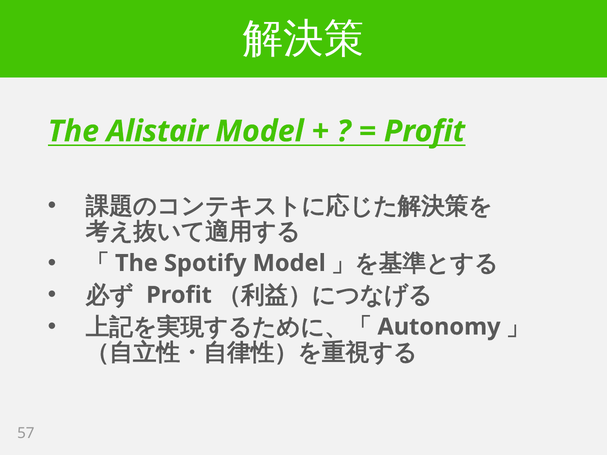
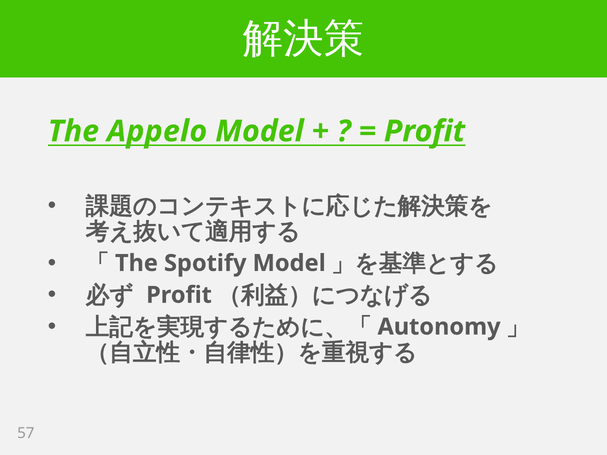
Alistair: Alistair -> Appelo
